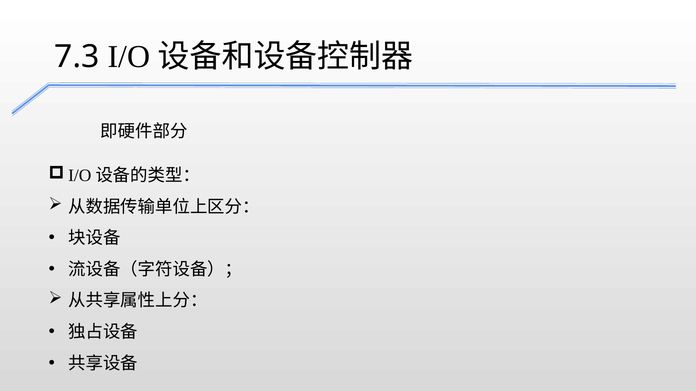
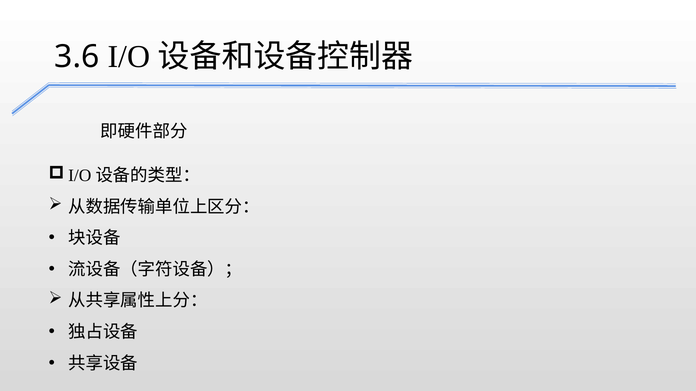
7.3: 7.3 -> 3.6
